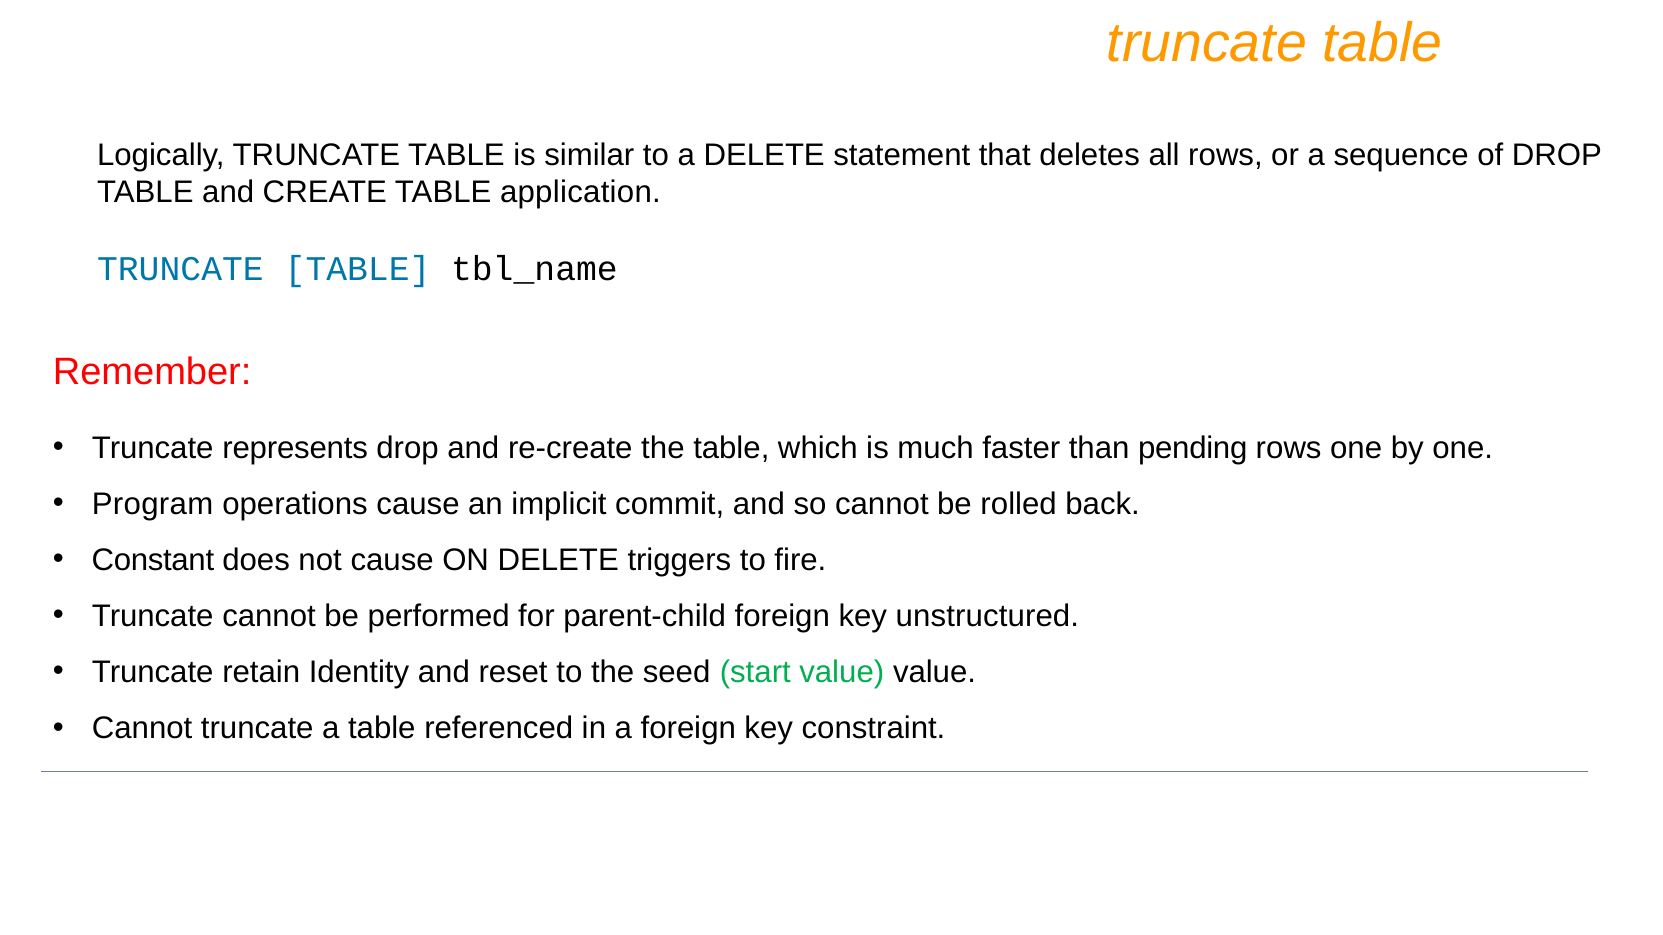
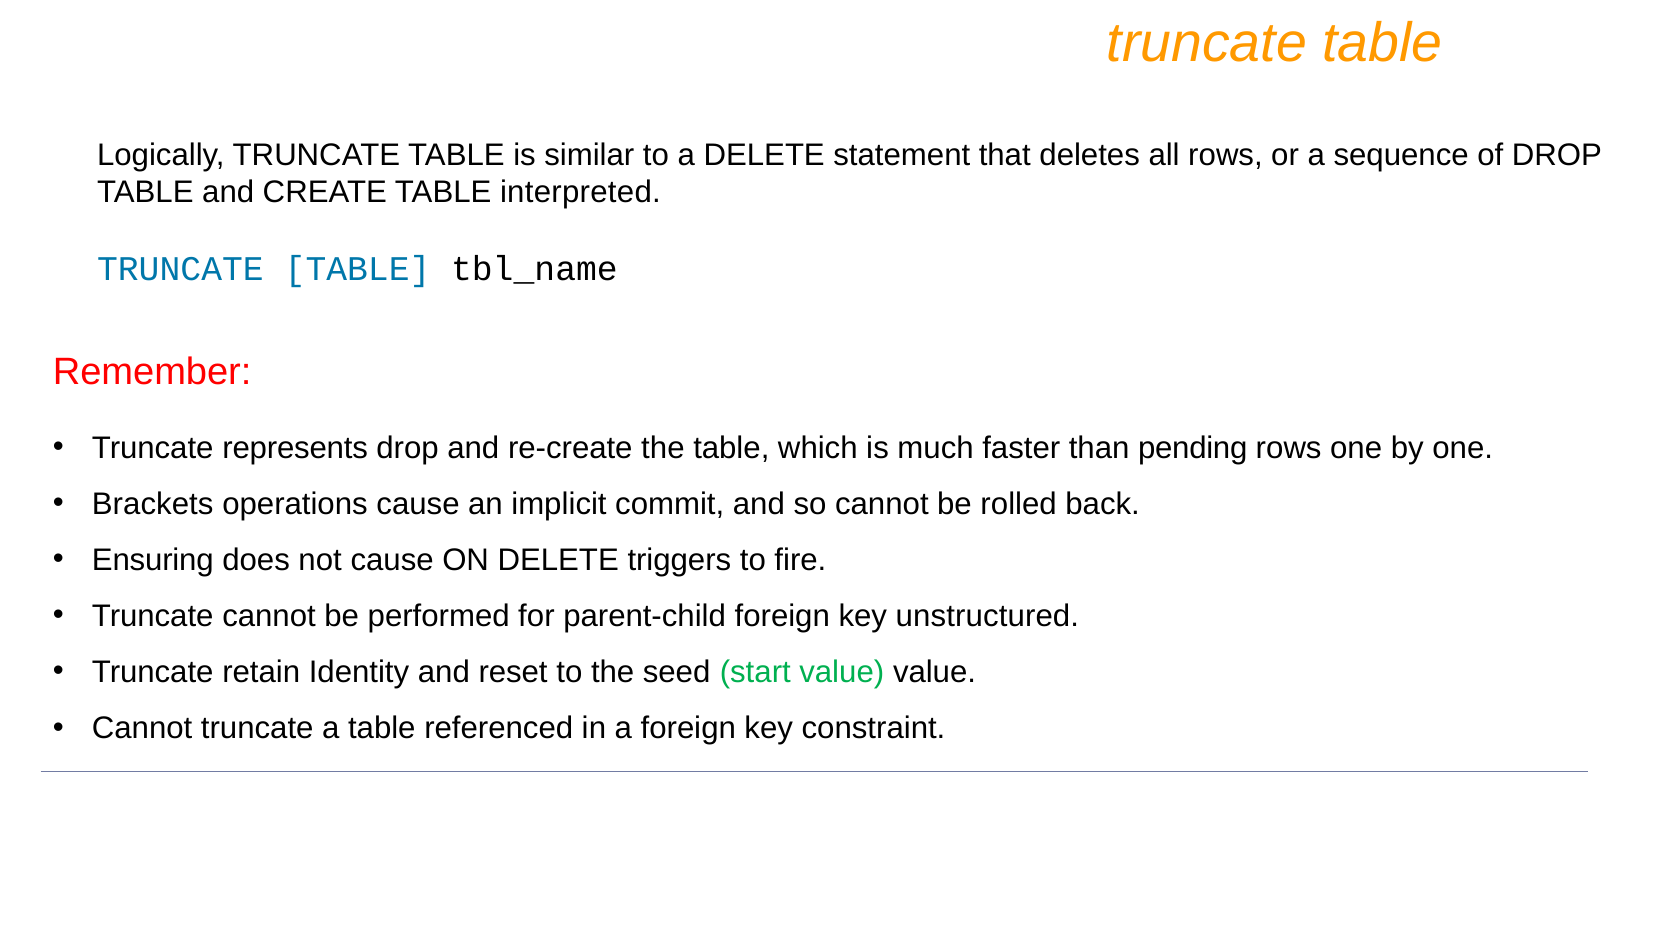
application: application -> interpreted
Program: Program -> Brackets
Constant: Constant -> Ensuring
